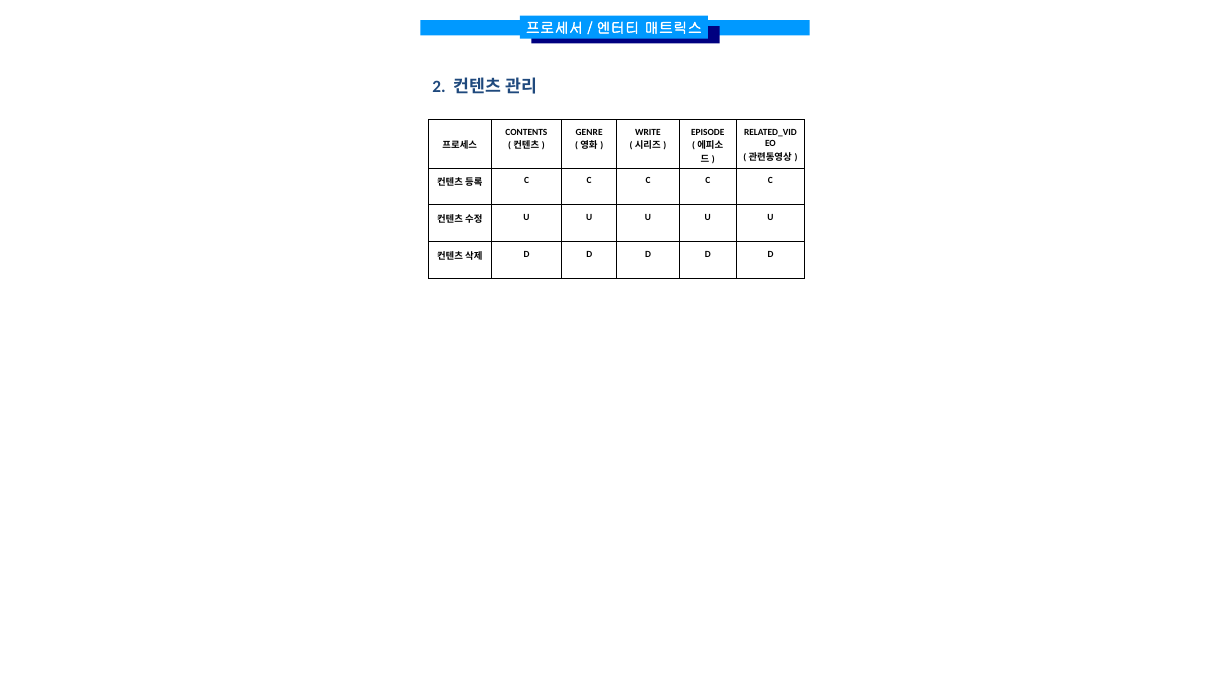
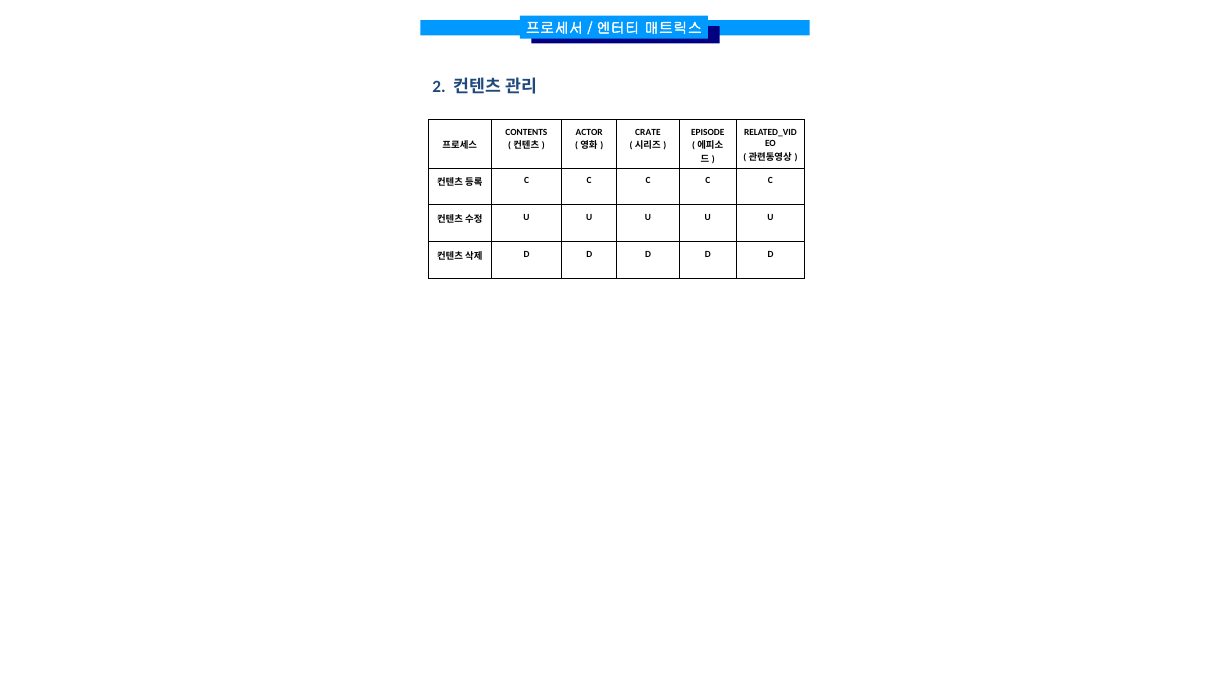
GENRE: GENRE -> ACTOR
WRITE: WRITE -> CRATE
